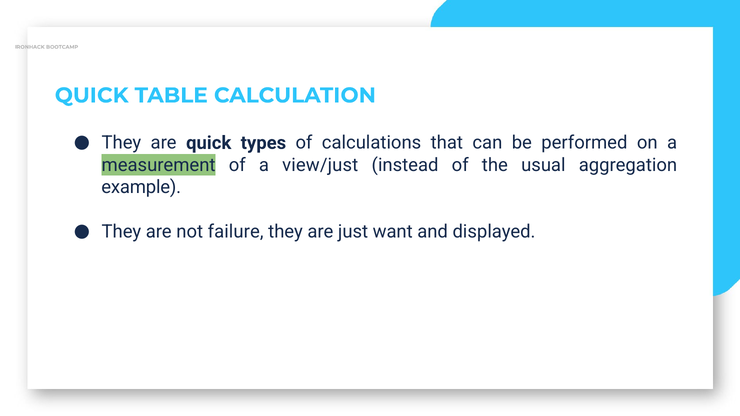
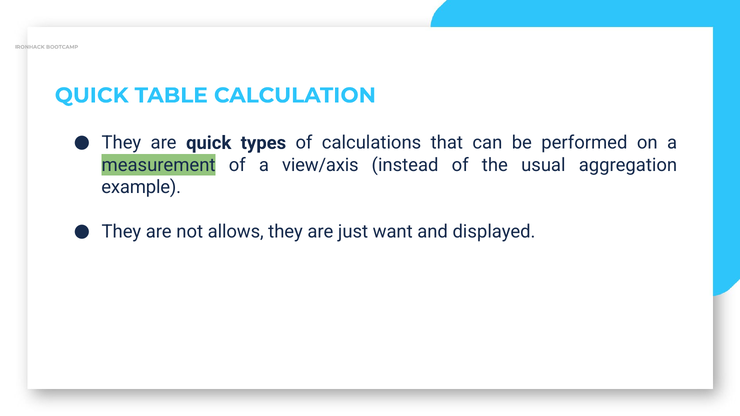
view/just: view/just -> view/axis
failure: failure -> allows
